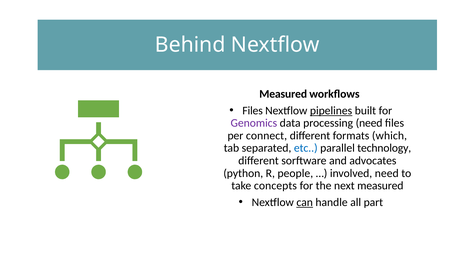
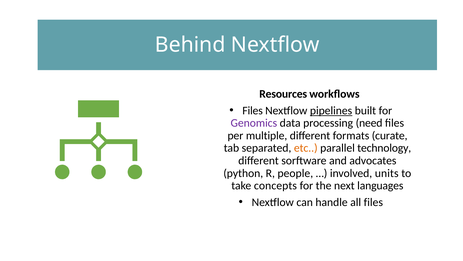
Measured at (283, 94): Measured -> Resources
connect: connect -> multiple
which: which -> curate
etc colour: blue -> orange
involved need: need -> units
next measured: measured -> languages
can underline: present -> none
all part: part -> files
